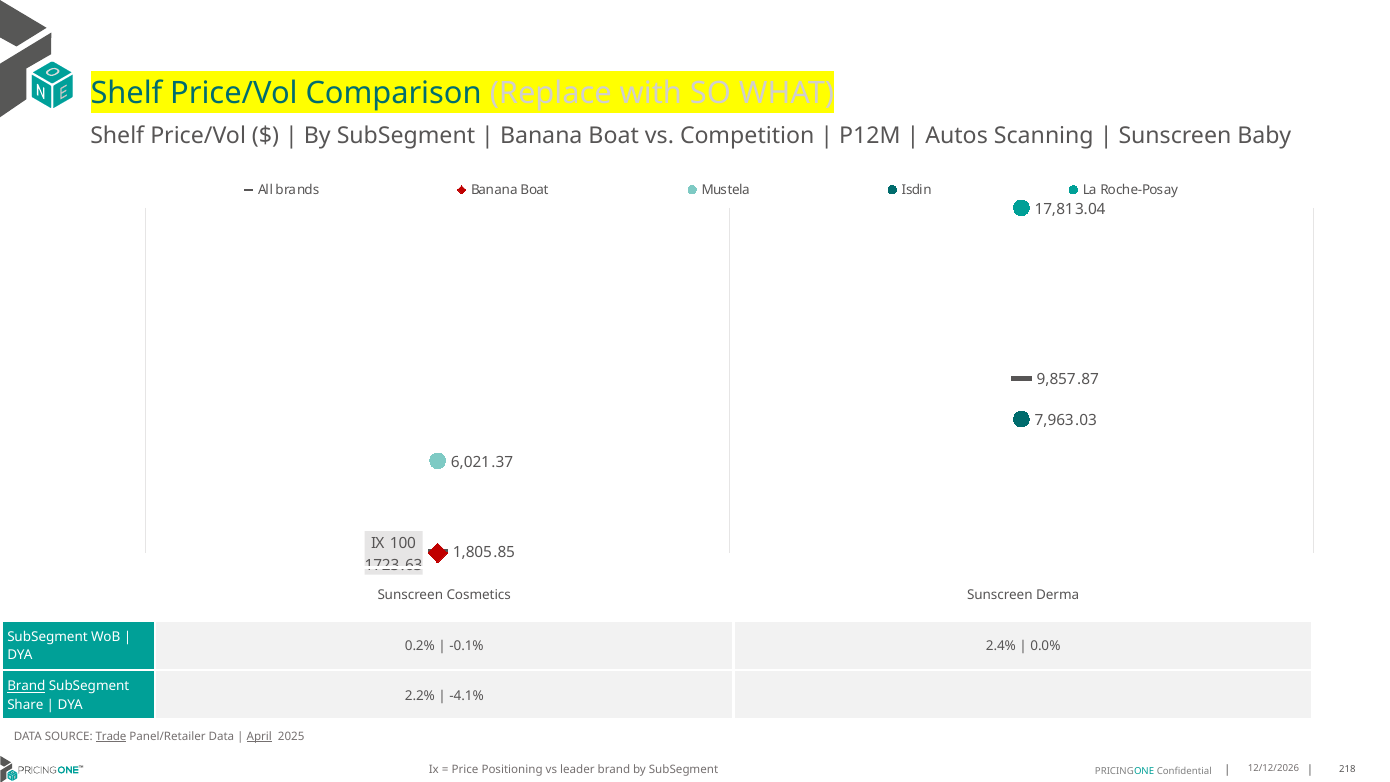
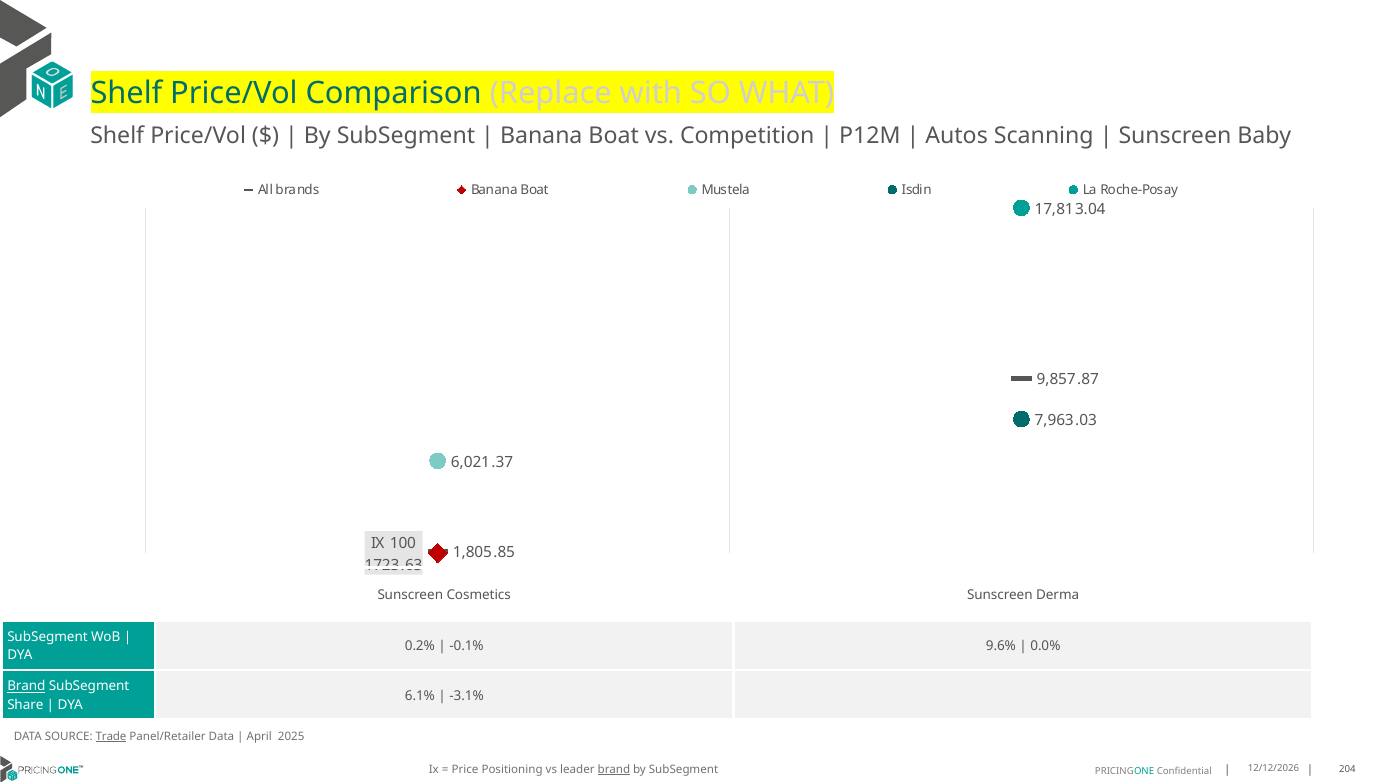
2.4%: 2.4% -> 9.6%
2.2%: 2.2% -> 6.1%
-4.1%: -4.1% -> -3.1%
April underline: present -> none
brand at (614, 770) underline: none -> present
218: 218 -> 204
